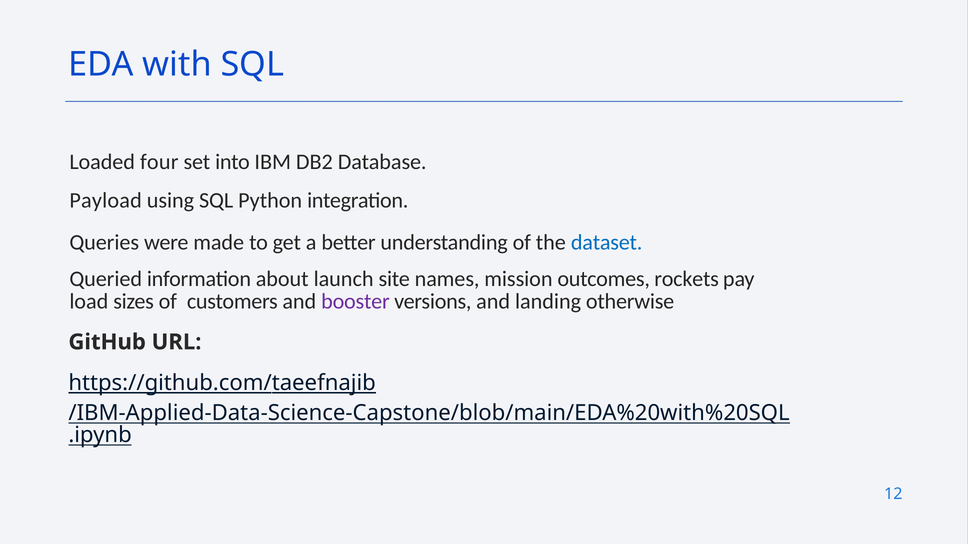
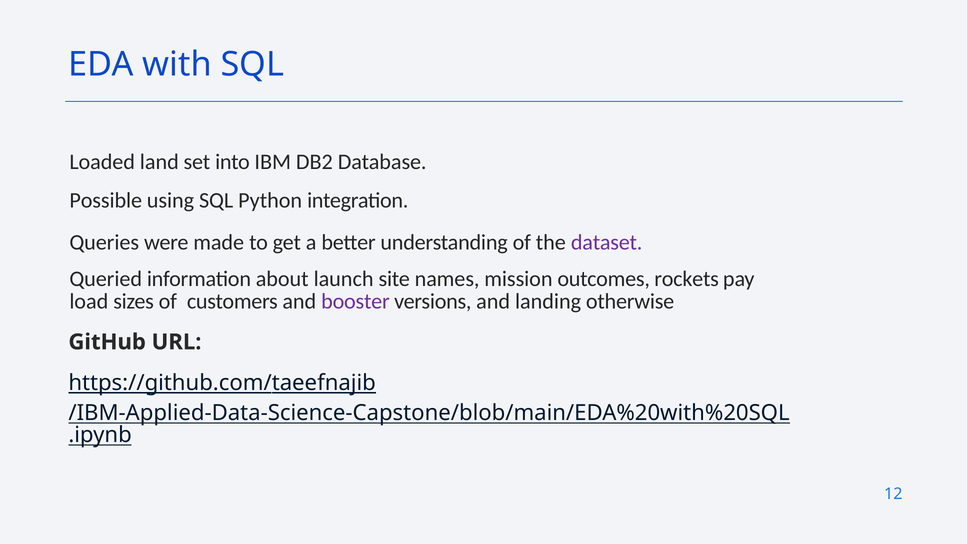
four: four -> land
Payload: Payload -> Possible
dataset colour: blue -> purple
